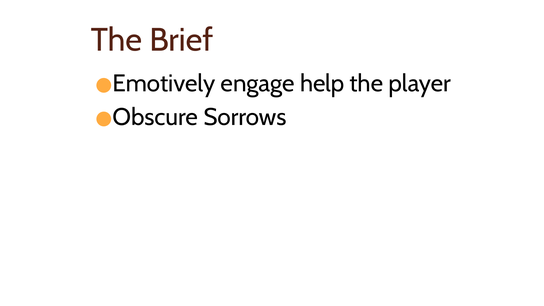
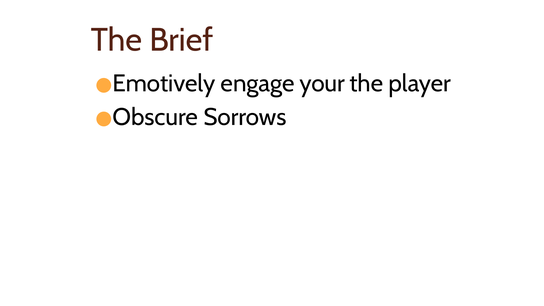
help: help -> your
